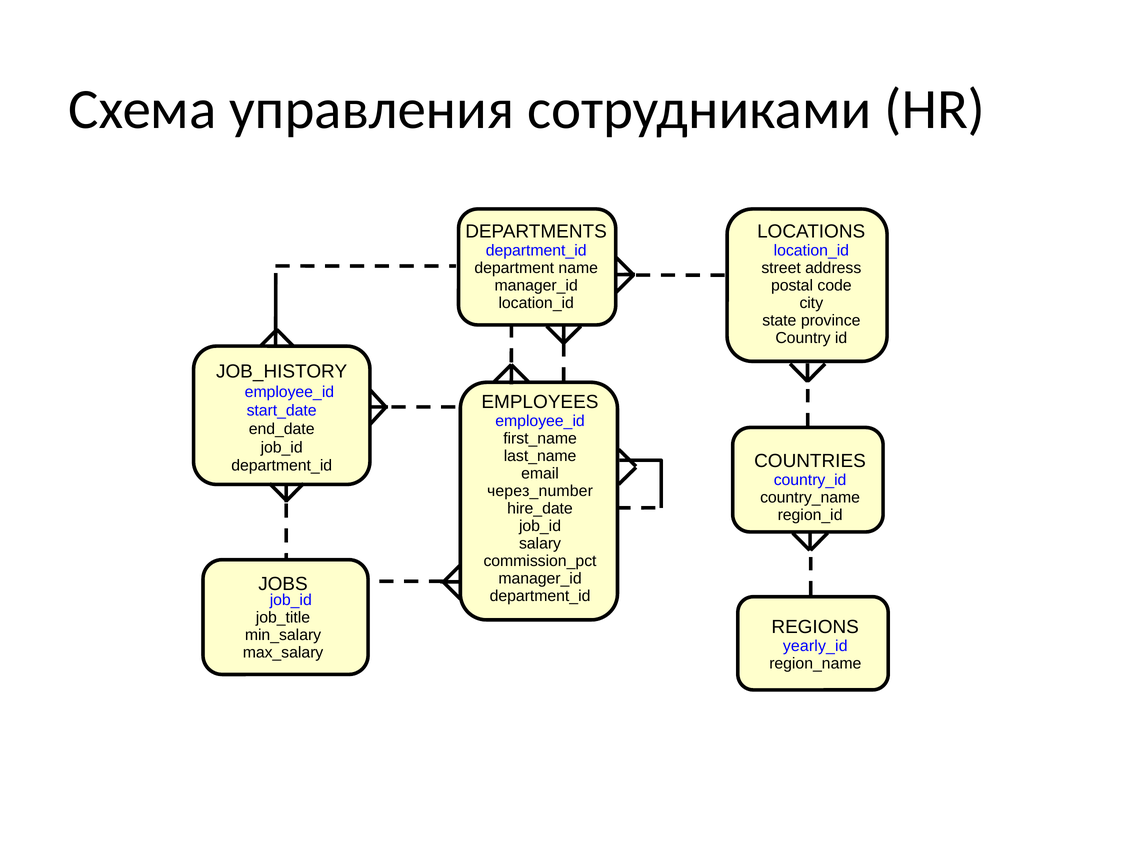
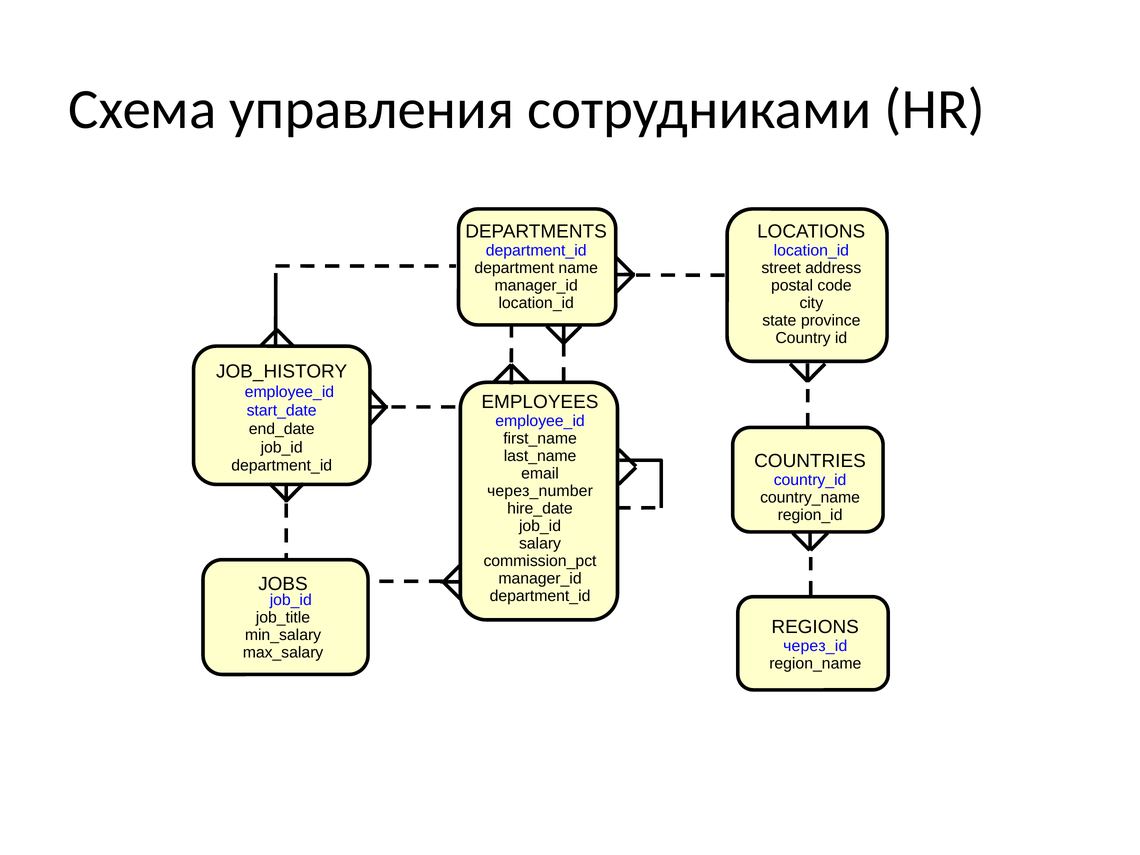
yearly_id: yearly_id -> через_id
